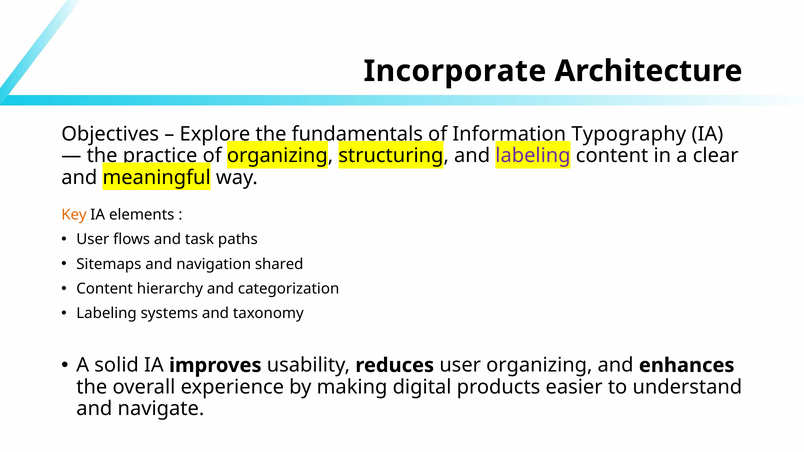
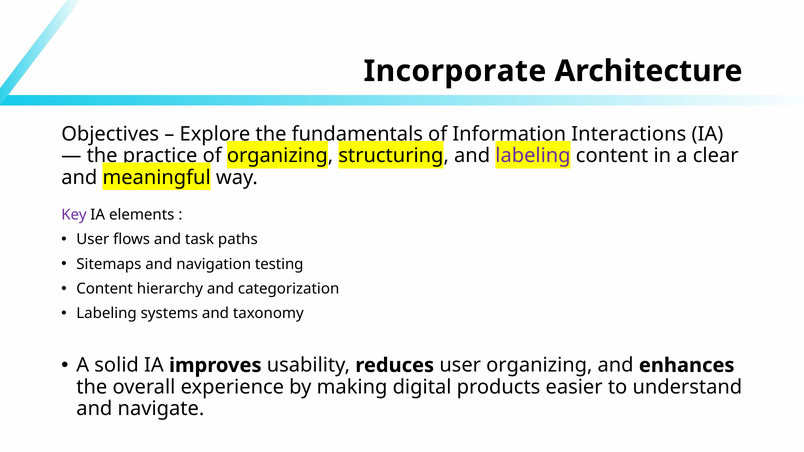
Typography: Typography -> Interactions
Key colour: orange -> purple
shared: shared -> testing
